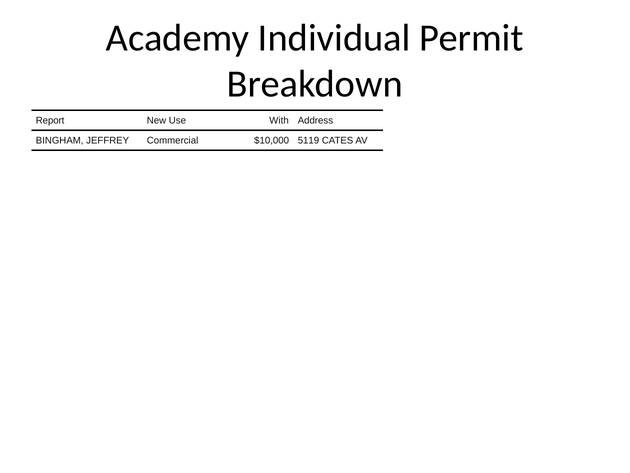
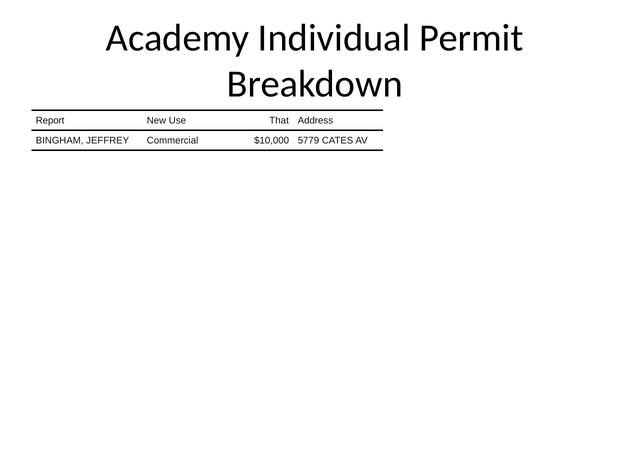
With: With -> That
5119: 5119 -> 5779
